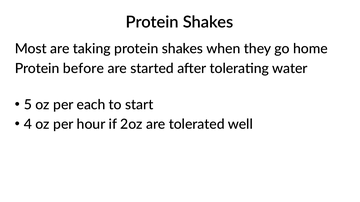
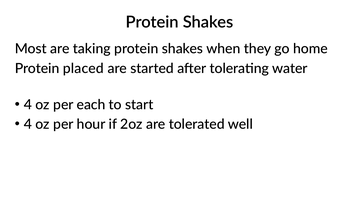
before: before -> placed
5 at (28, 105): 5 -> 4
